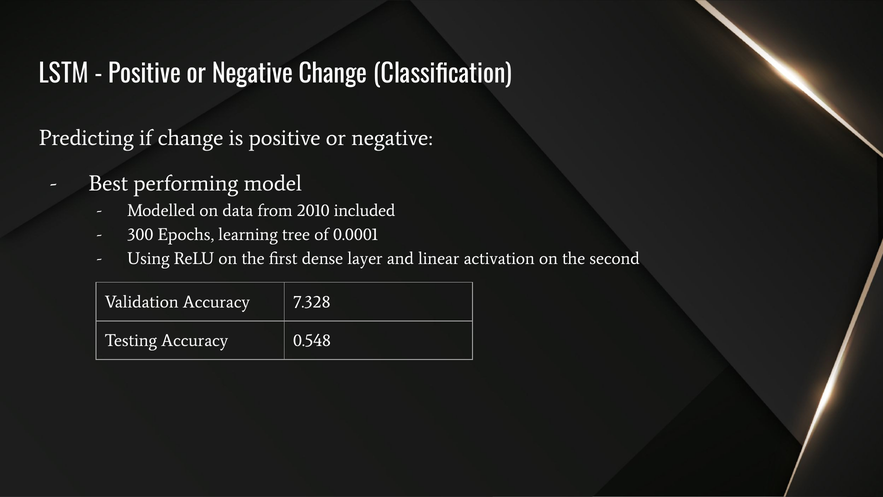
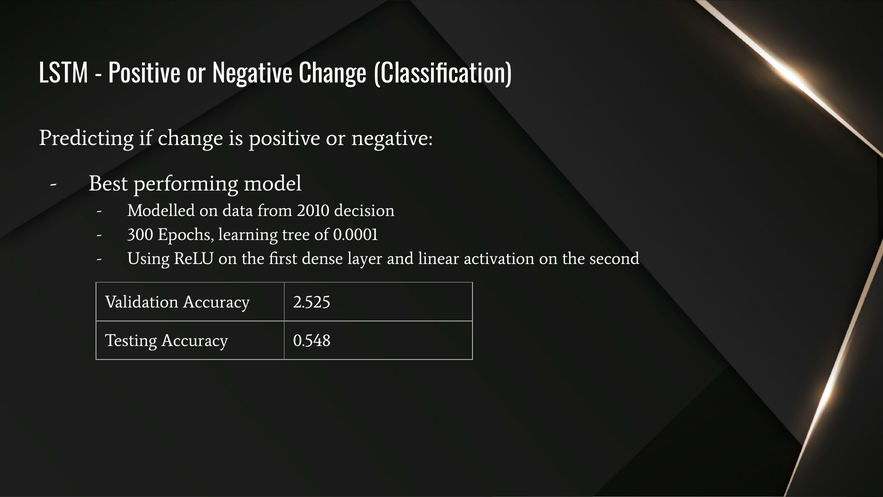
included: included -> decision
7.328: 7.328 -> 2.525
